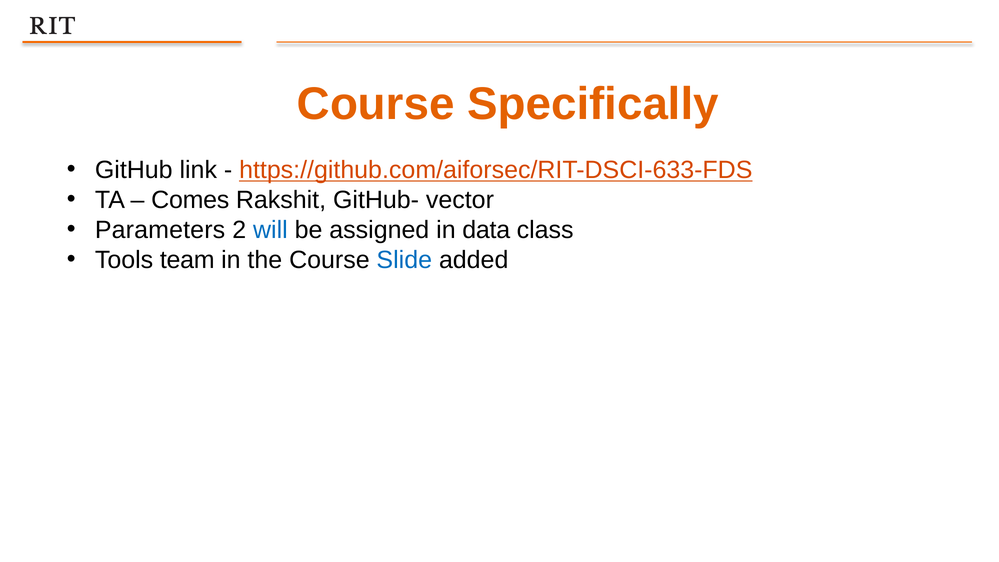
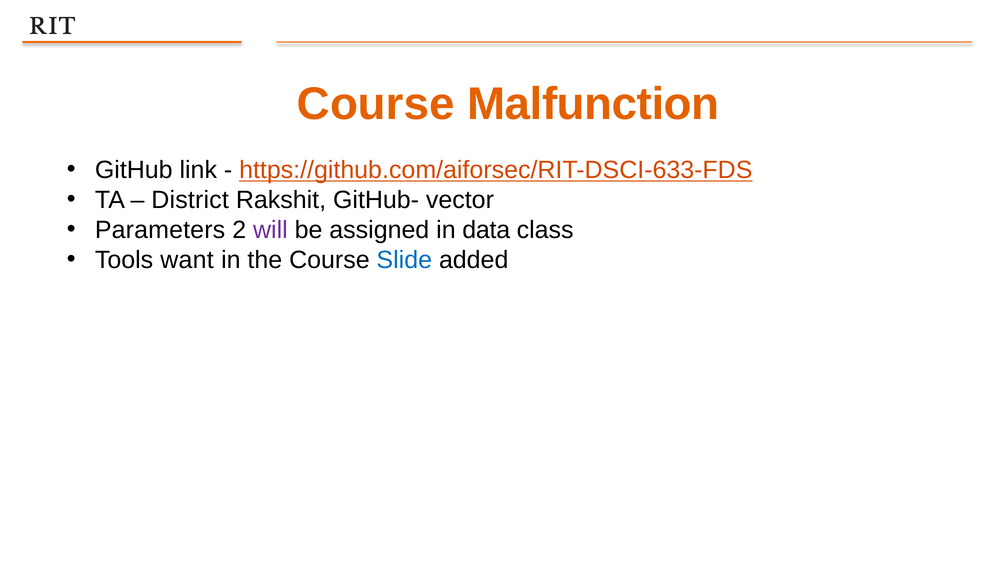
Specifically: Specifically -> Malfunction
Comes: Comes -> District
will colour: blue -> purple
team: team -> want
